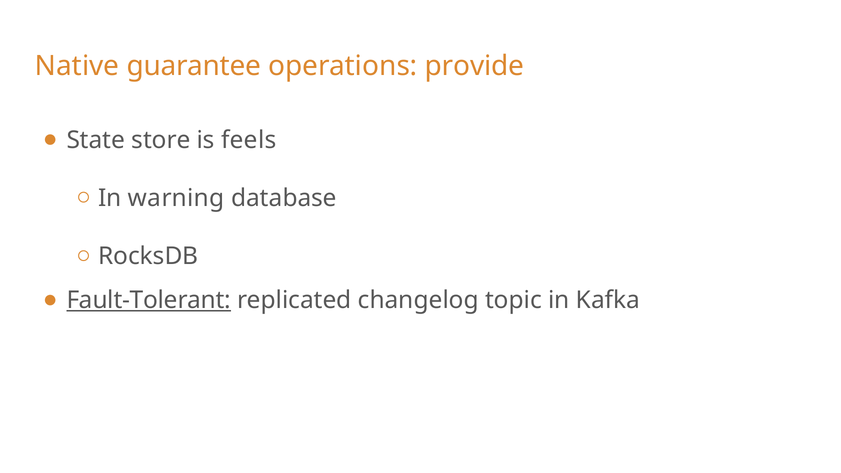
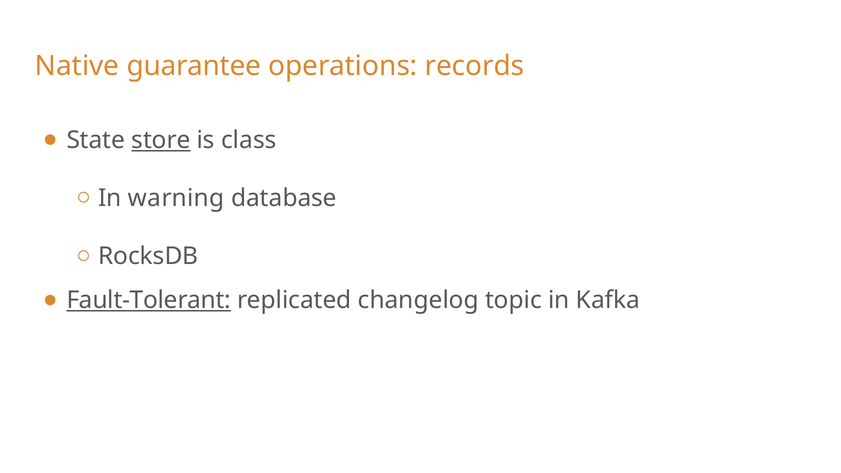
provide: provide -> records
store underline: none -> present
feels: feels -> class
